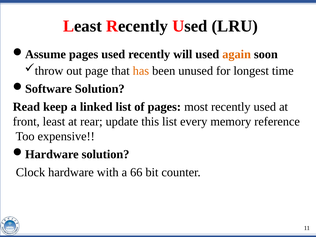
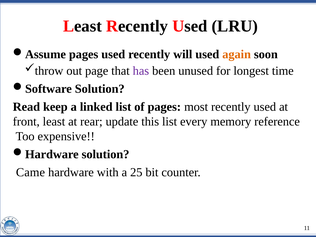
has colour: orange -> purple
Clock: Clock -> Came
66: 66 -> 25
